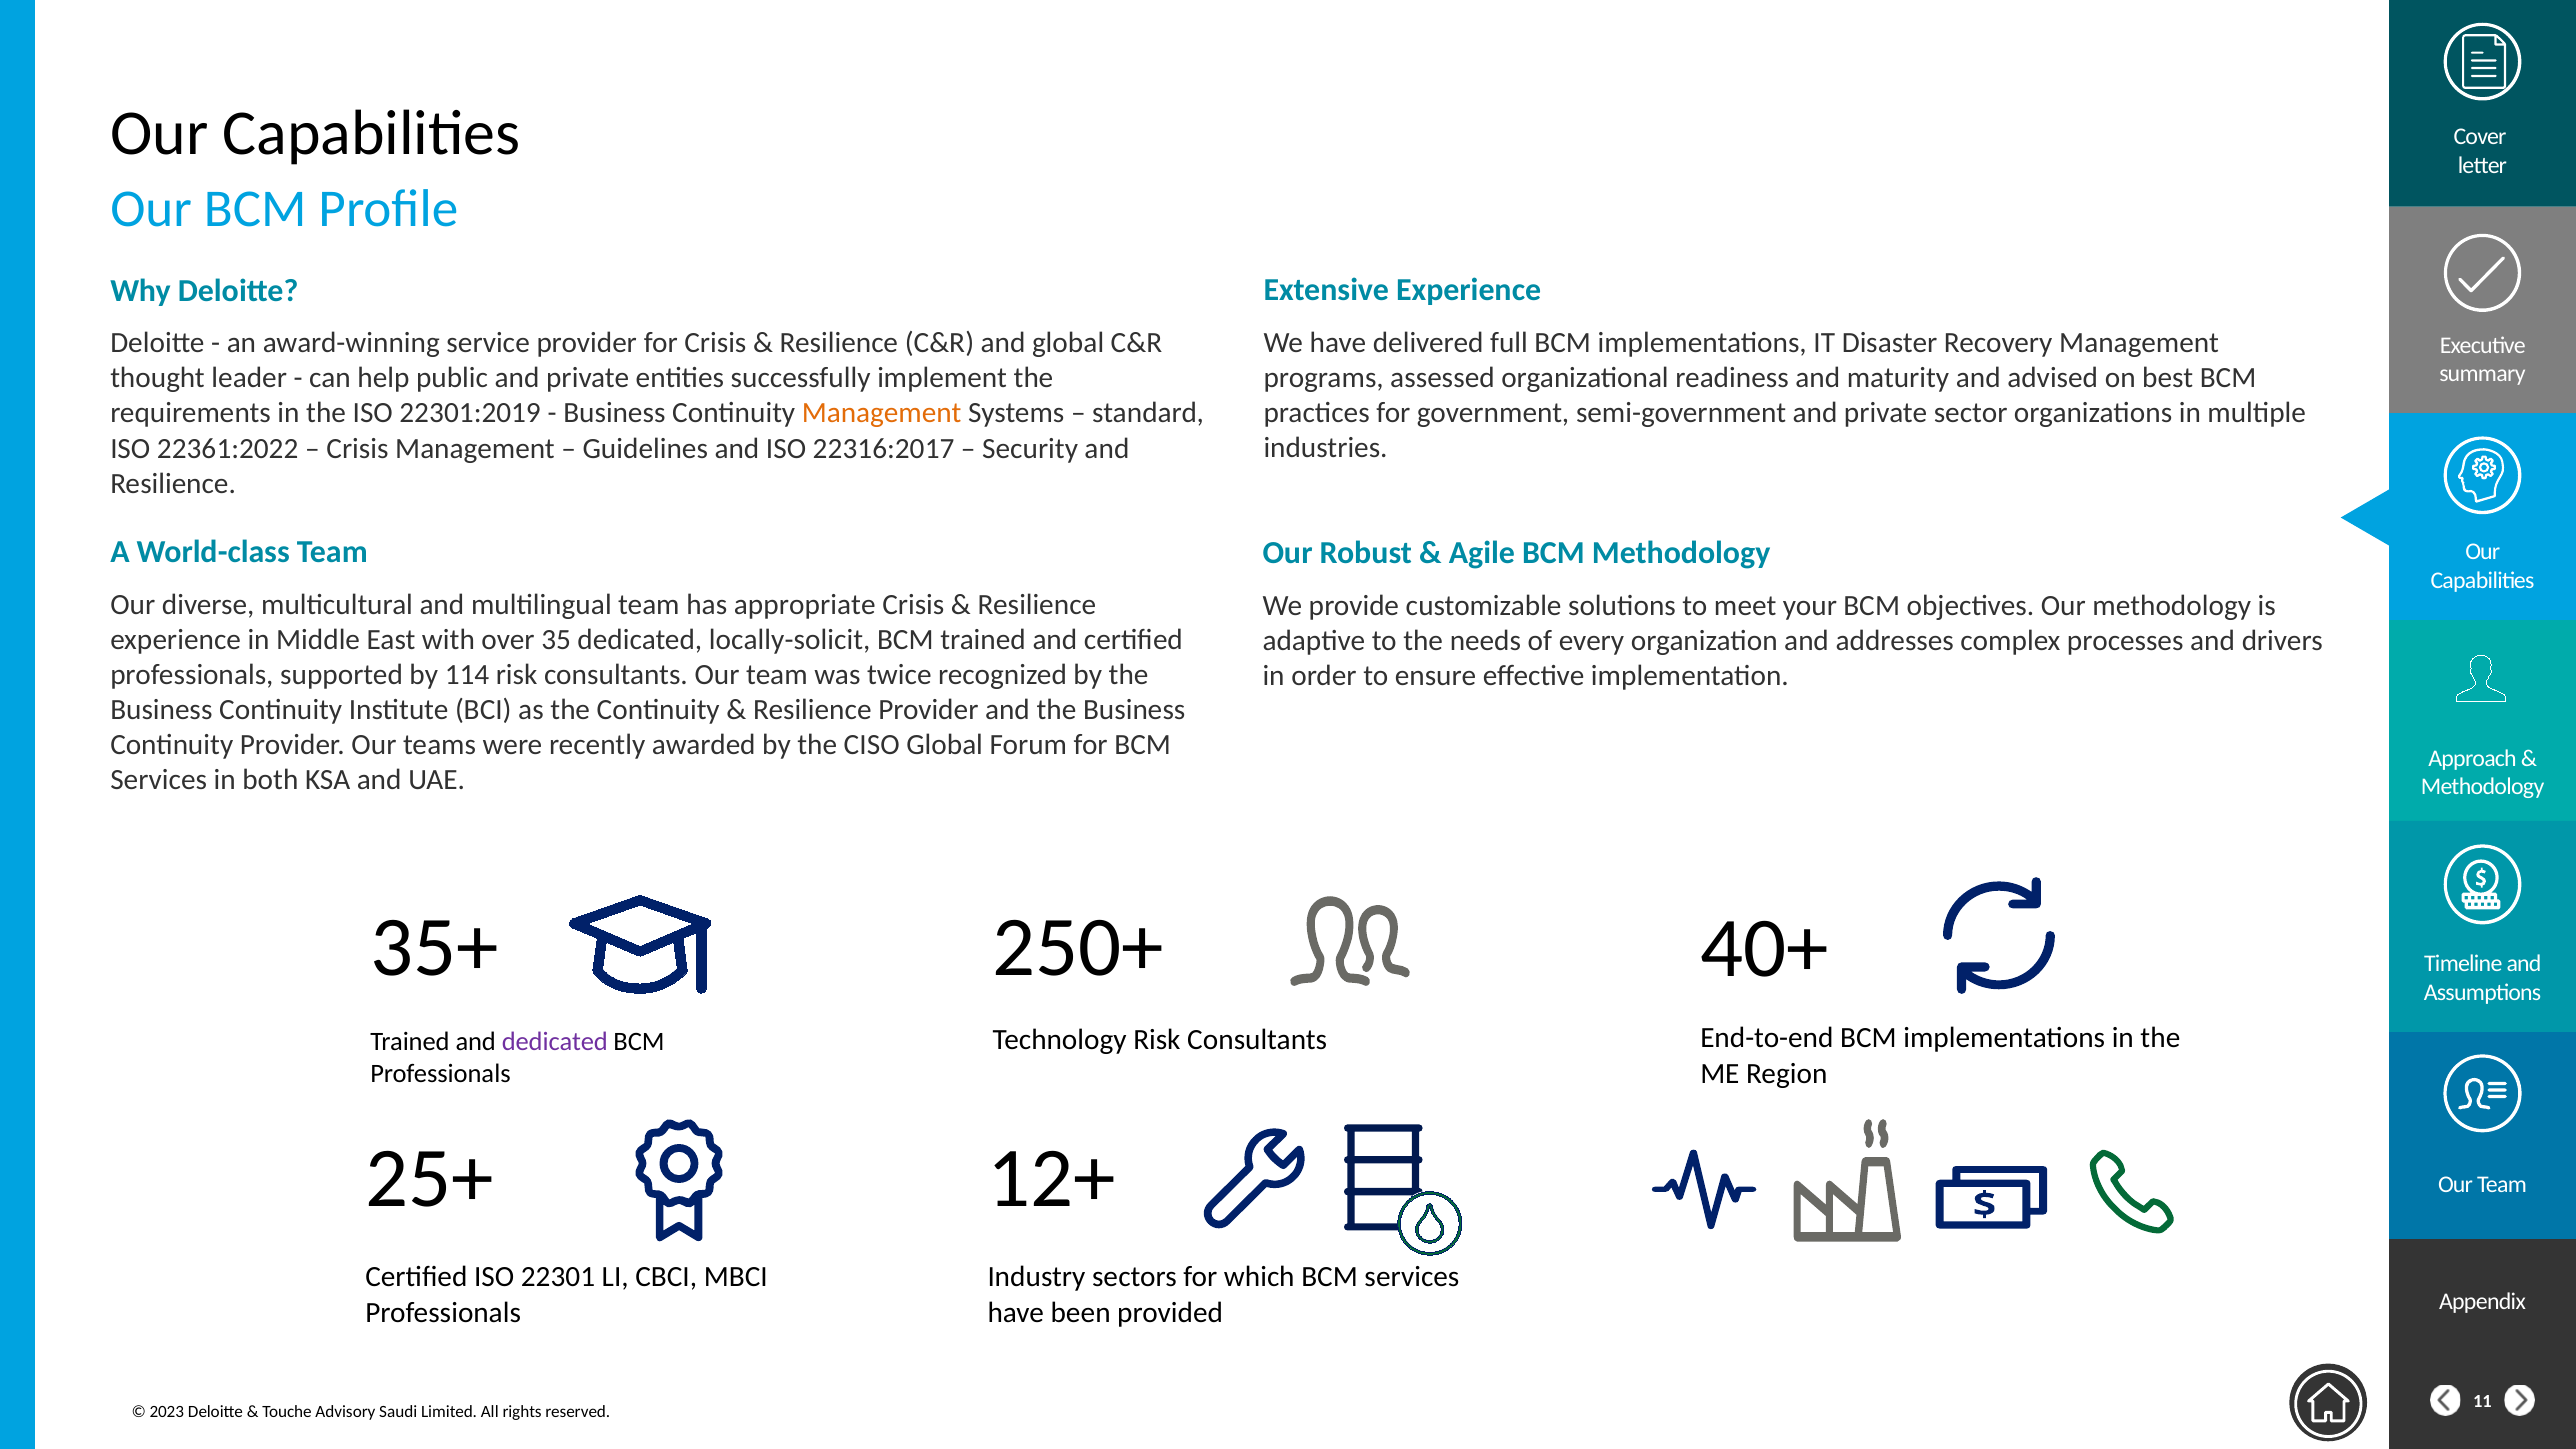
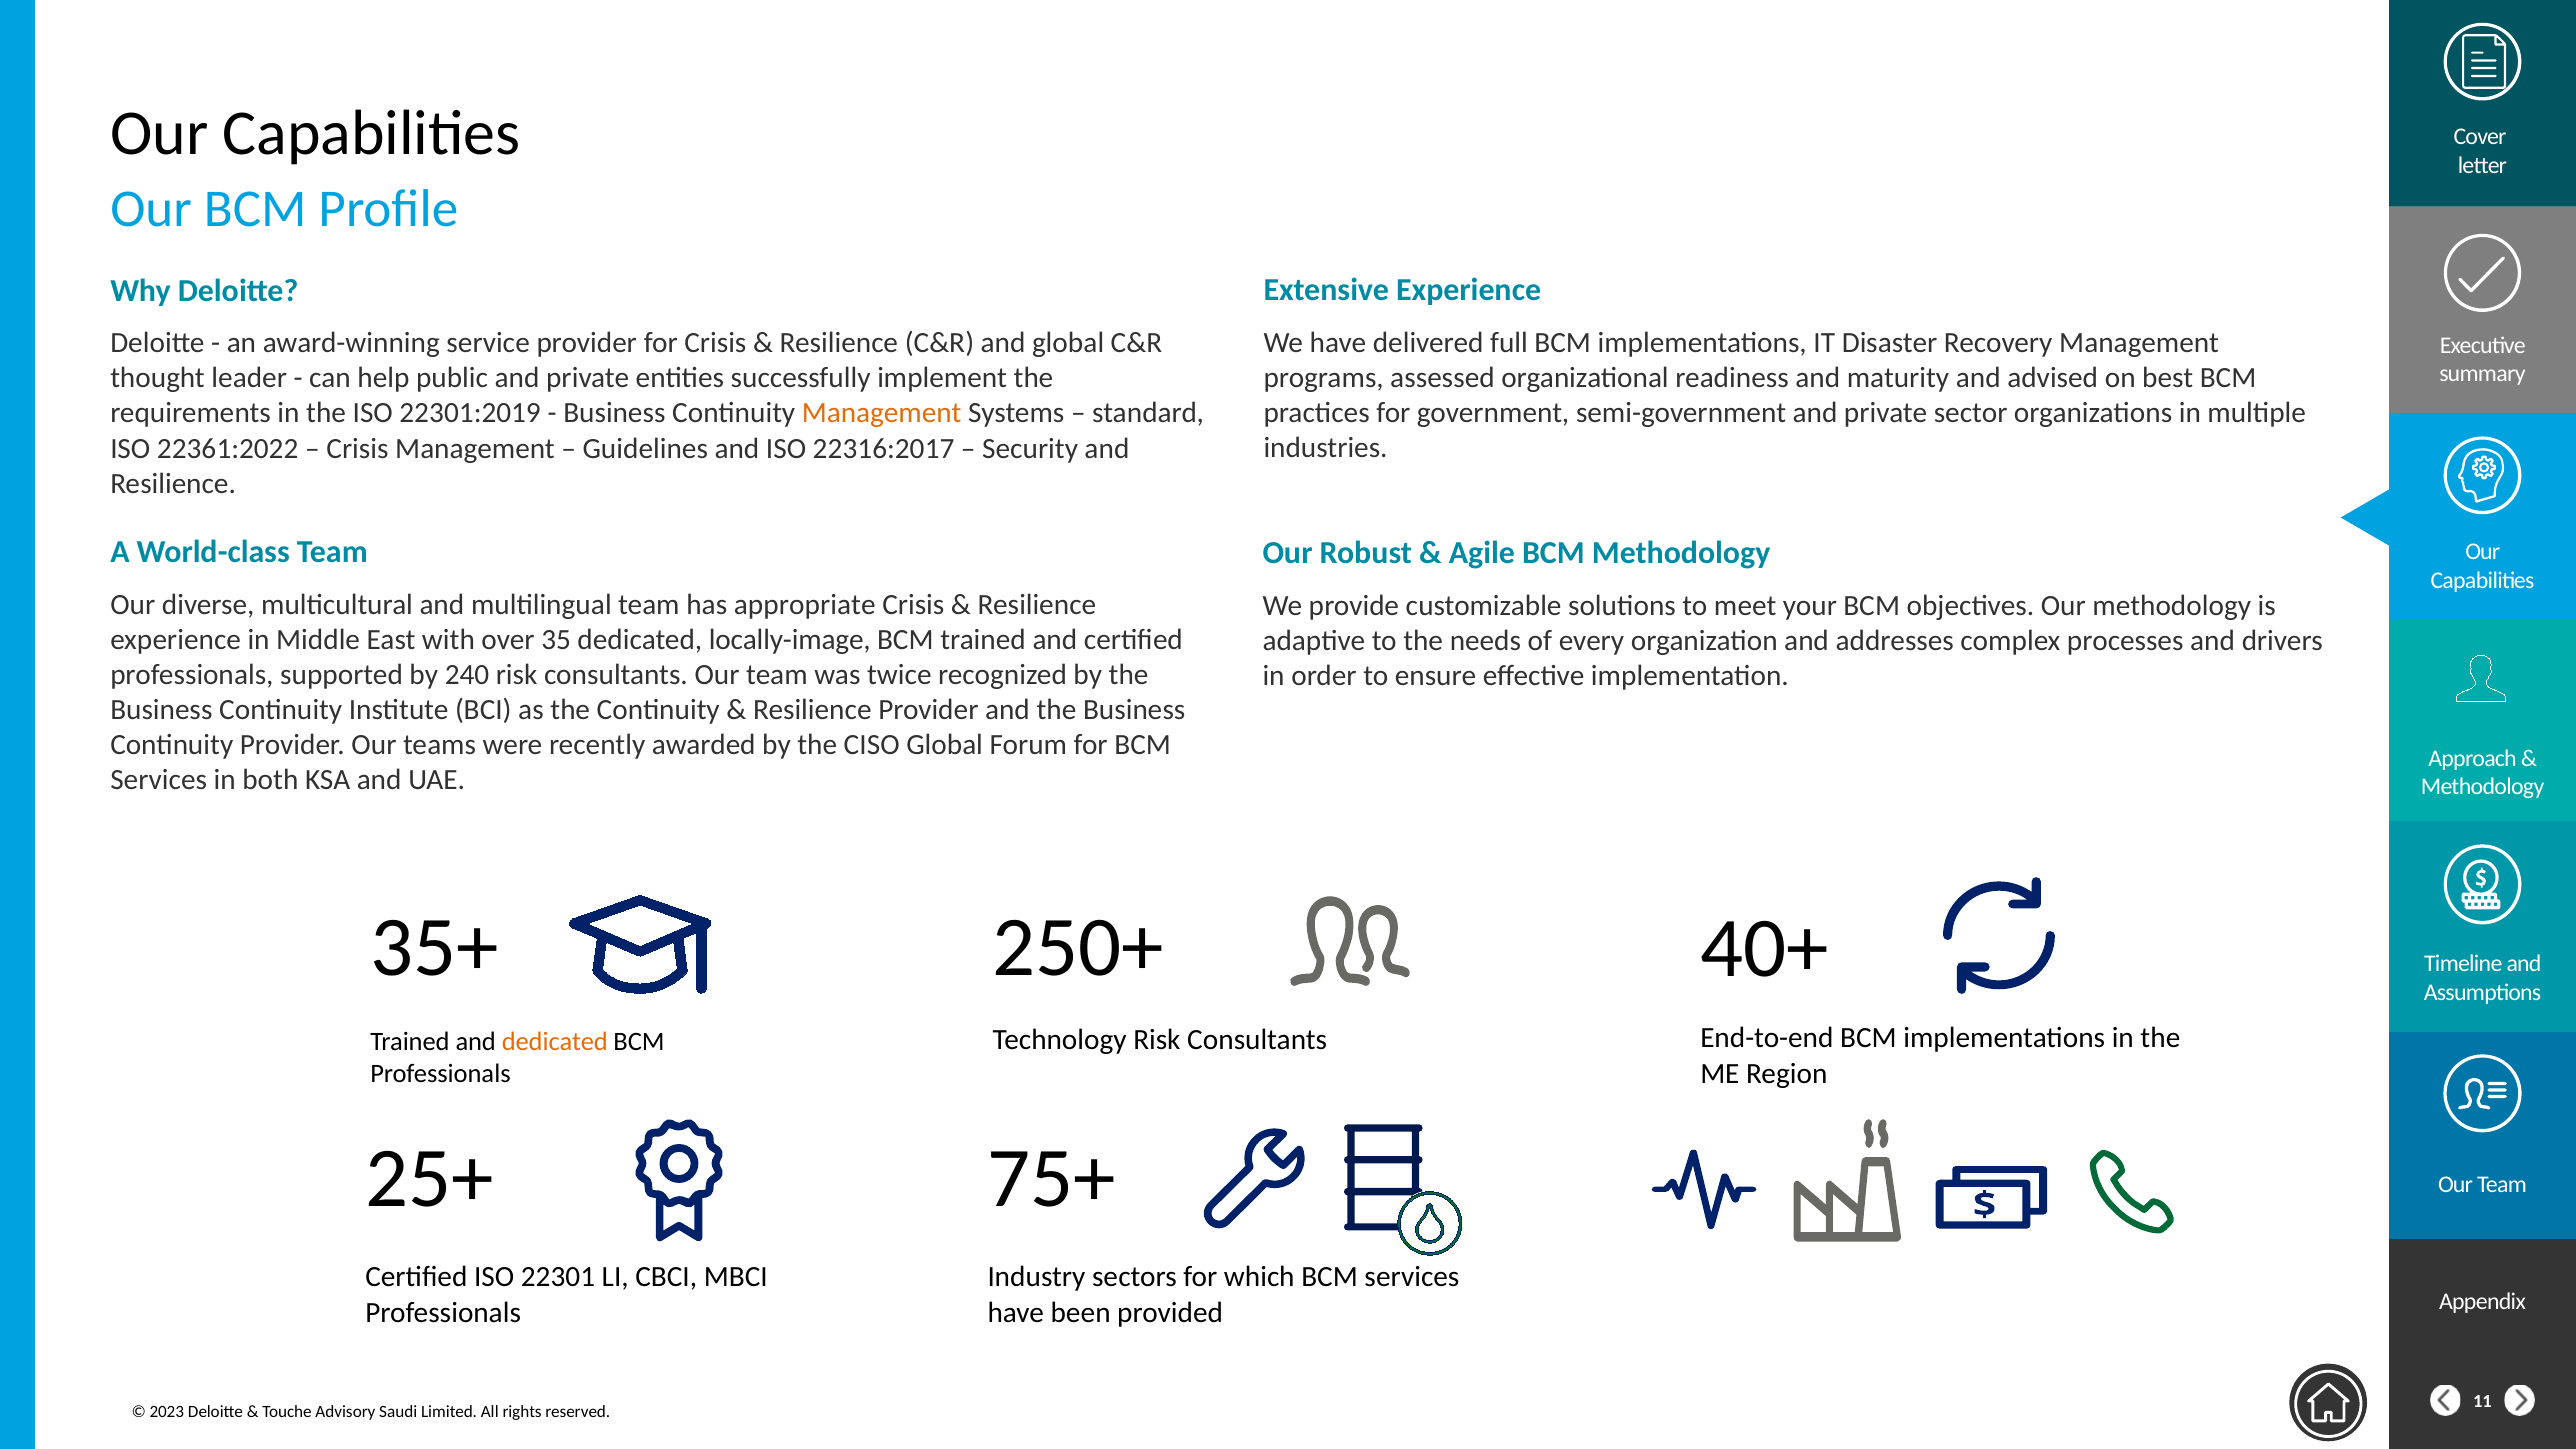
locally-solicit: locally-solicit -> locally-image
114: 114 -> 240
dedicated at (555, 1042) colour: purple -> orange
12+: 12+ -> 75+
